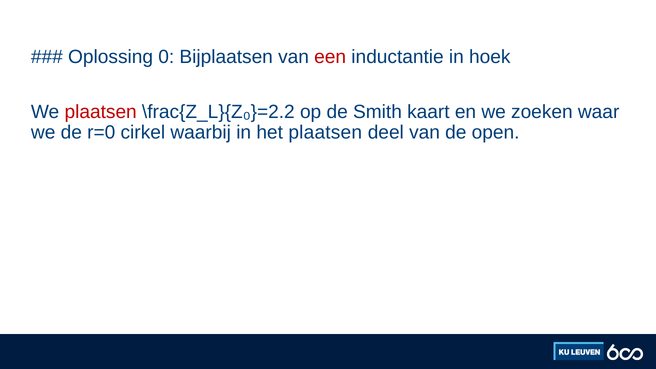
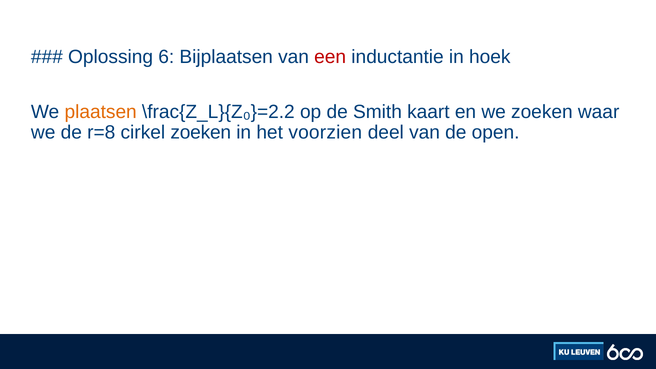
0: 0 -> 6
plaatsen at (101, 112) colour: red -> orange
r=0: r=0 -> r=8
cirkel waarbij: waarbij -> zoeken
het plaatsen: plaatsen -> voorzien
